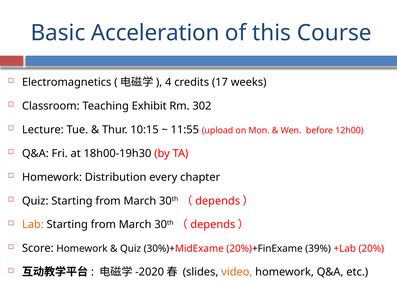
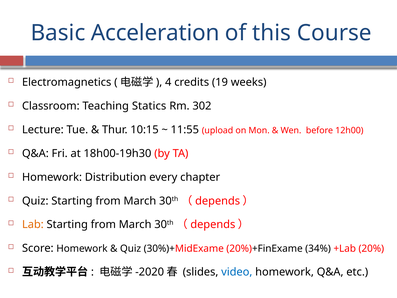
17: 17 -> 19
Exhibit: Exhibit -> Statics
39%: 39% -> 34%
video colour: orange -> blue
